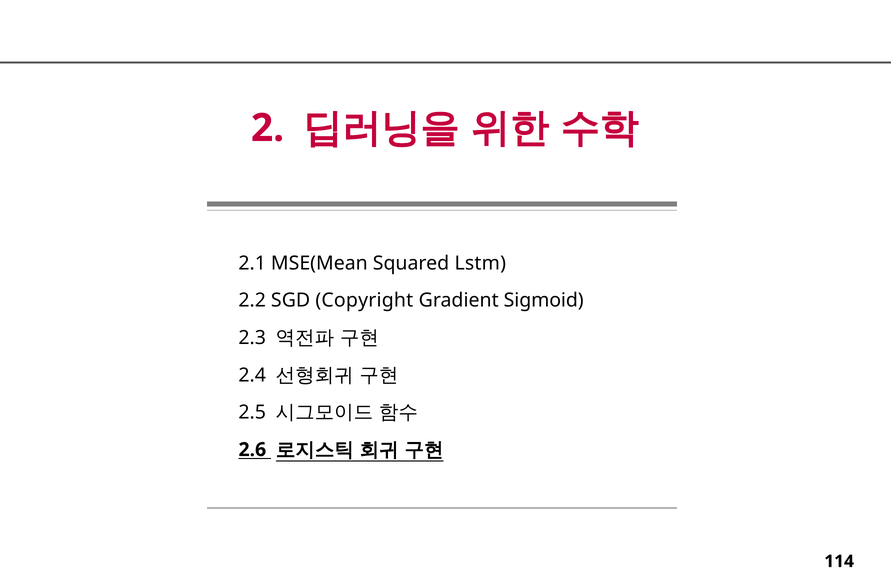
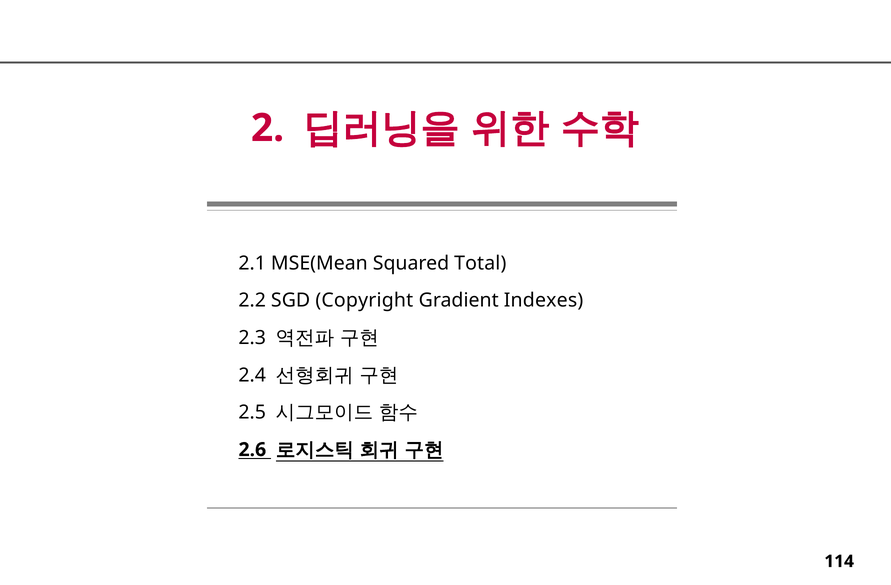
Lstm: Lstm -> Total
Sigmoid: Sigmoid -> Indexes
